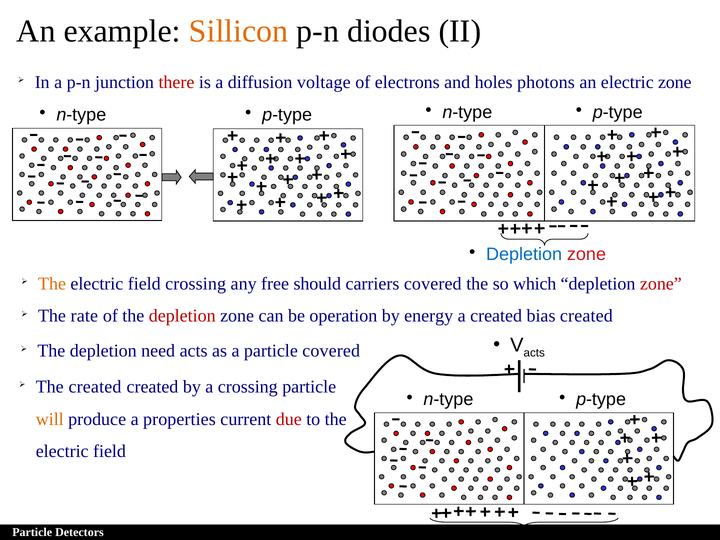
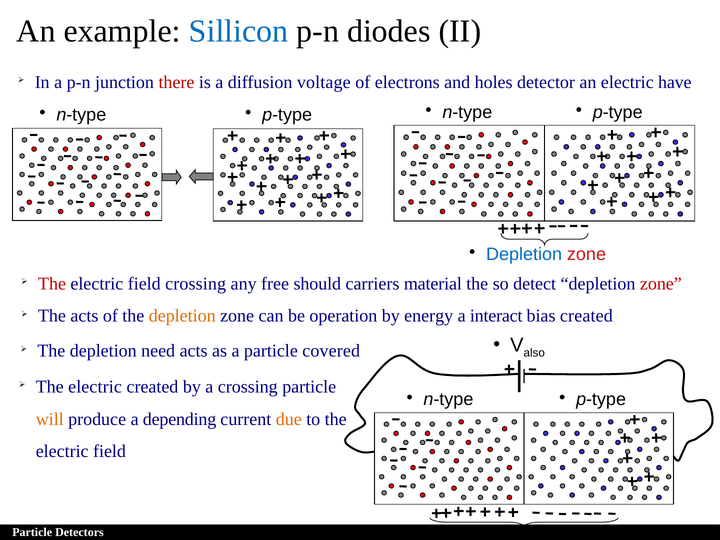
Sillicon colour: orange -> blue
photons: photons -> detector
electric zone: zone -> have
The at (52, 284) colour: orange -> red
carriers covered: covered -> material
which: which -> detect
The rate: rate -> acts
depletion at (182, 316) colour: red -> orange
a created: created -> interact
acts at (534, 353): acts -> also
created at (95, 387): created -> electric
properties: properties -> depending
due colour: red -> orange
